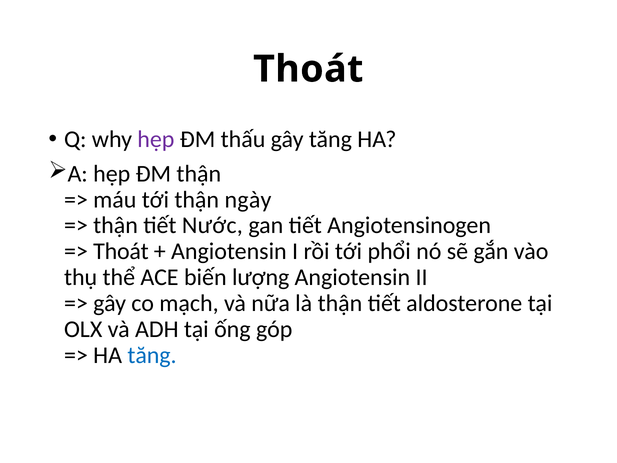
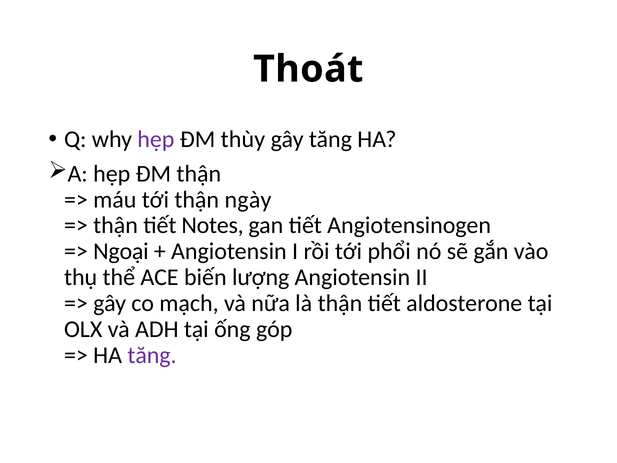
thấu: thấu -> thùy
Nước: Nước -> Notes
Thoát at (121, 251): Thoát -> Ngoại
tăng at (152, 355) colour: blue -> purple
